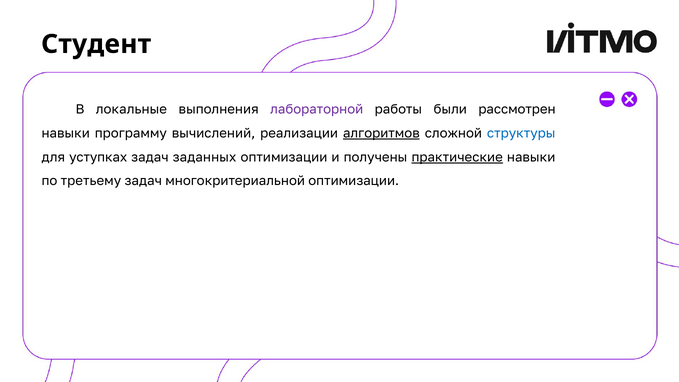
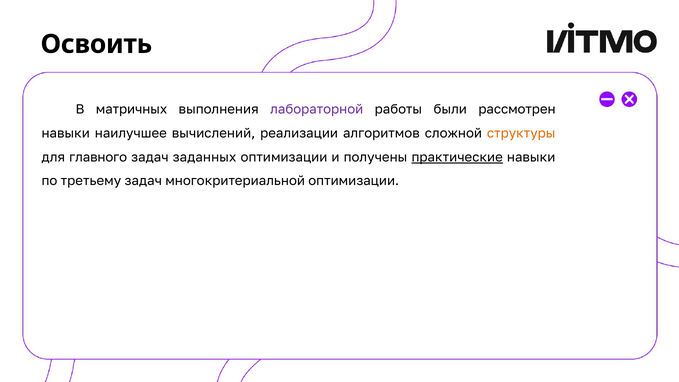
Студент: Студент -> Освоить
локальные: локальные -> матричных
программу: программу -> наилучшее
алгоритмов underline: present -> none
структуры colour: blue -> orange
уступках: уступках -> главного
